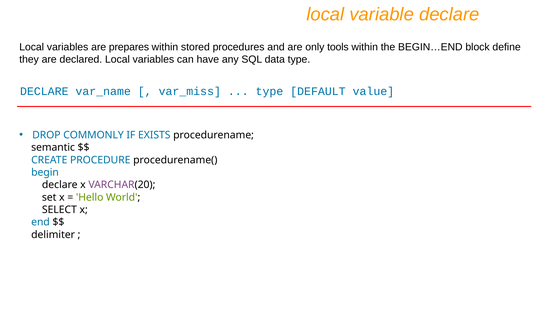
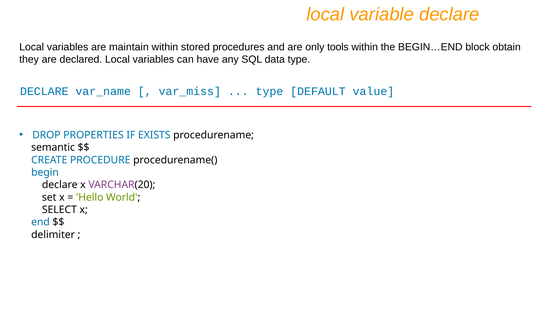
prepares: prepares -> maintain
define: define -> obtain
COMMONLY: COMMONLY -> PROPERTIES
